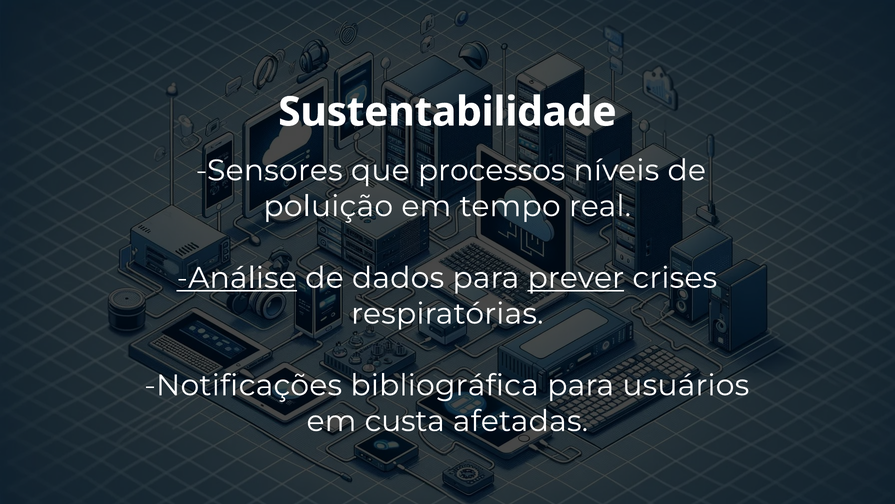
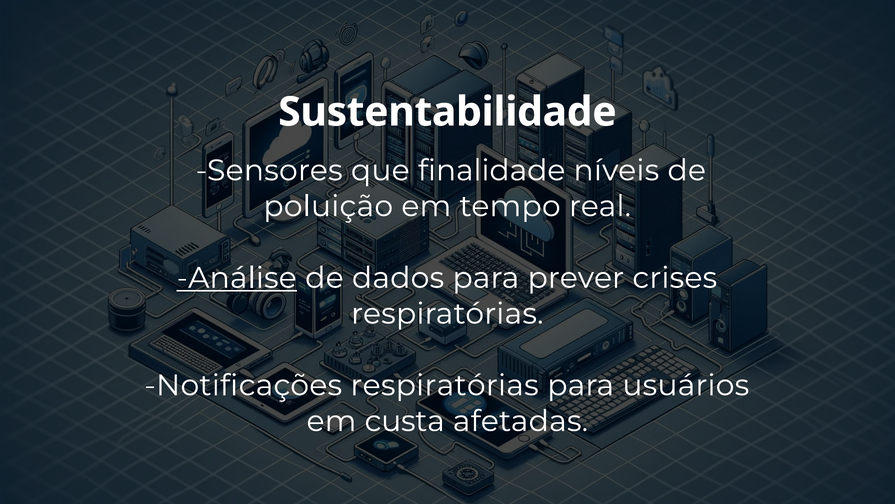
processos: processos -> finalidade
prever underline: present -> none
Notificações bibliográfica: bibliográfica -> respiratórias
